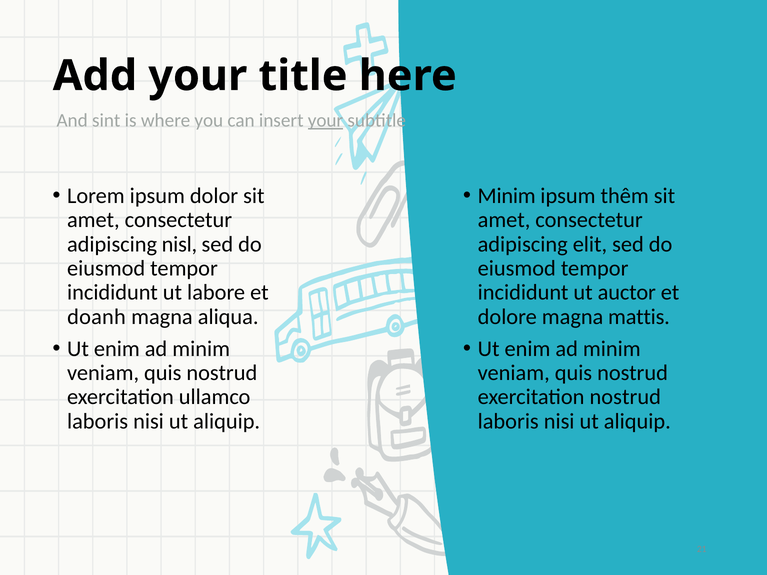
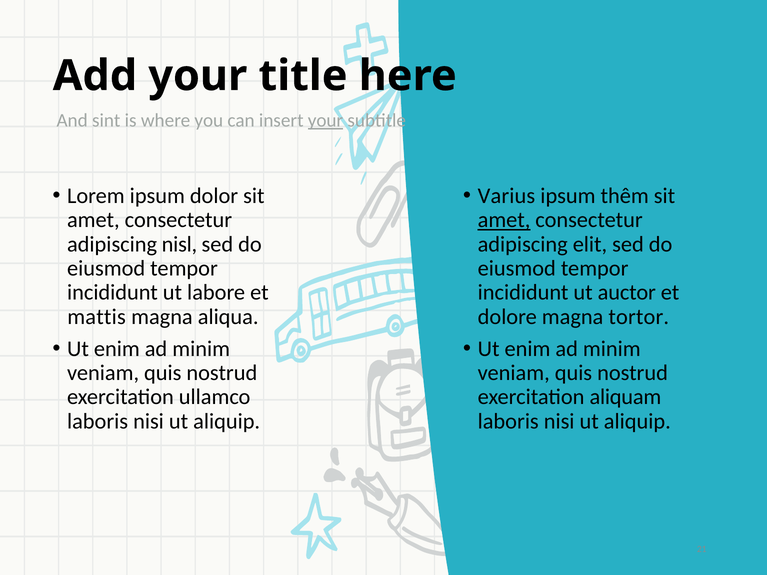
Minim at (507, 196): Minim -> Varius
amet at (504, 220) underline: none -> present
doanh: doanh -> mattis
mattis: mattis -> tortor
exercitation nostrud: nostrud -> aliquam
